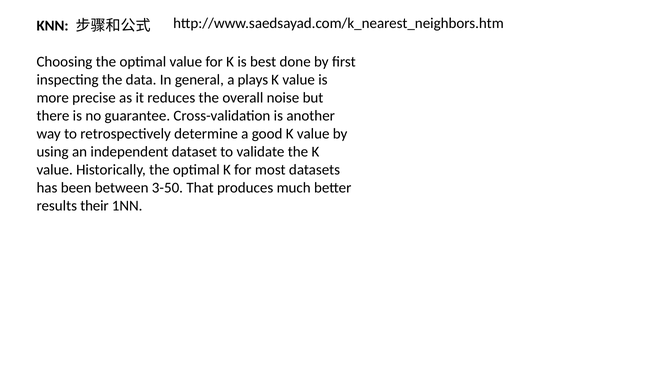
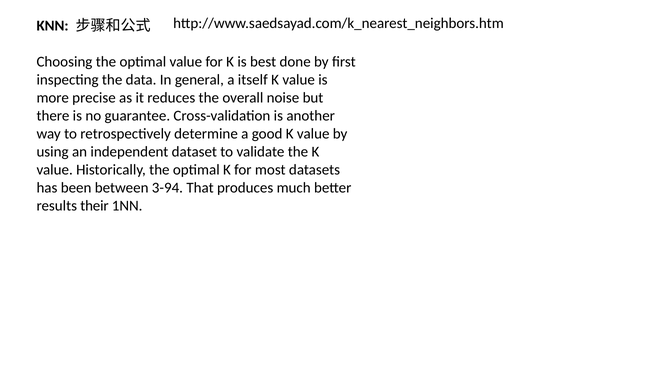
plays: plays -> itself
3-50: 3-50 -> 3-94
